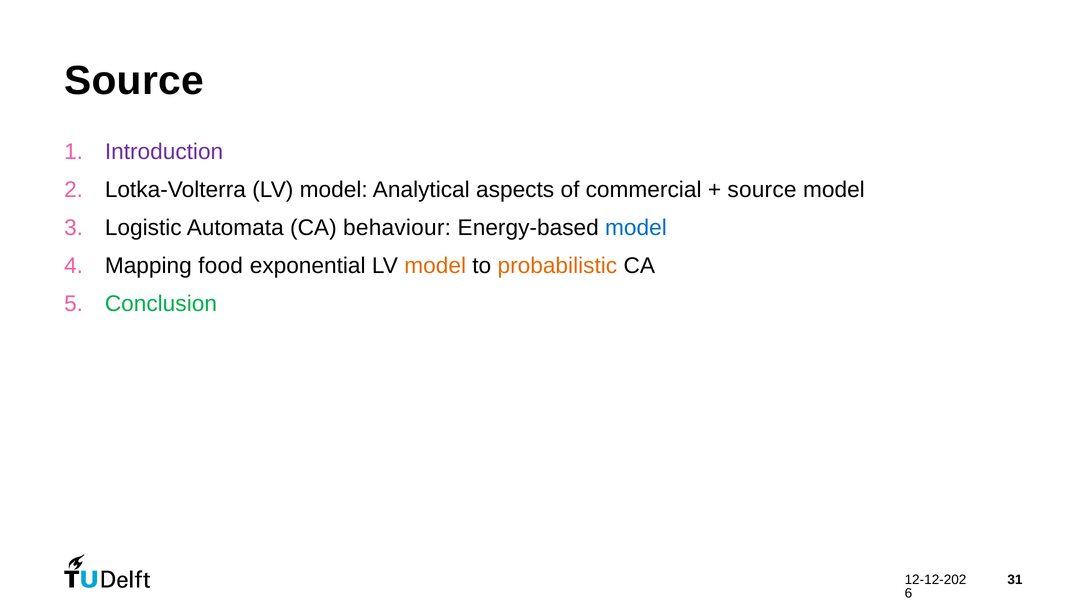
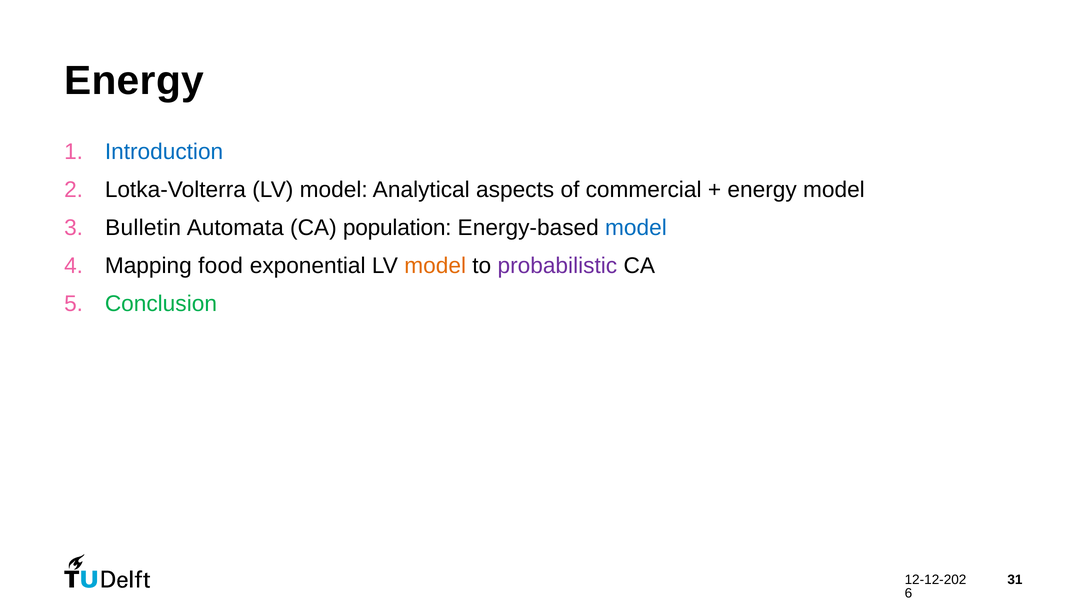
Source at (134, 81): Source -> Energy
Introduction colour: purple -> blue
source at (762, 190): source -> energy
Logistic: Logistic -> Bulletin
behaviour: behaviour -> population
probabilistic colour: orange -> purple
